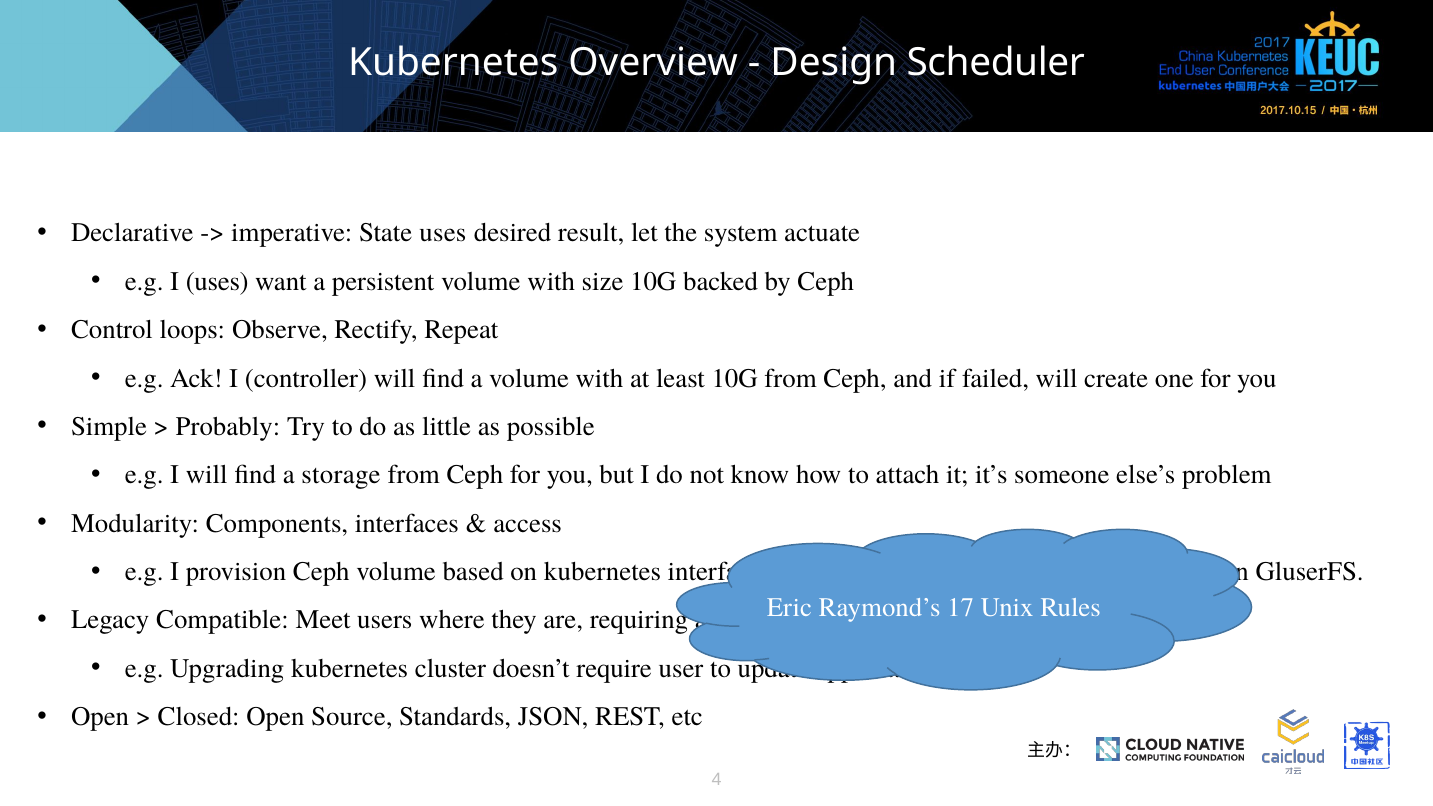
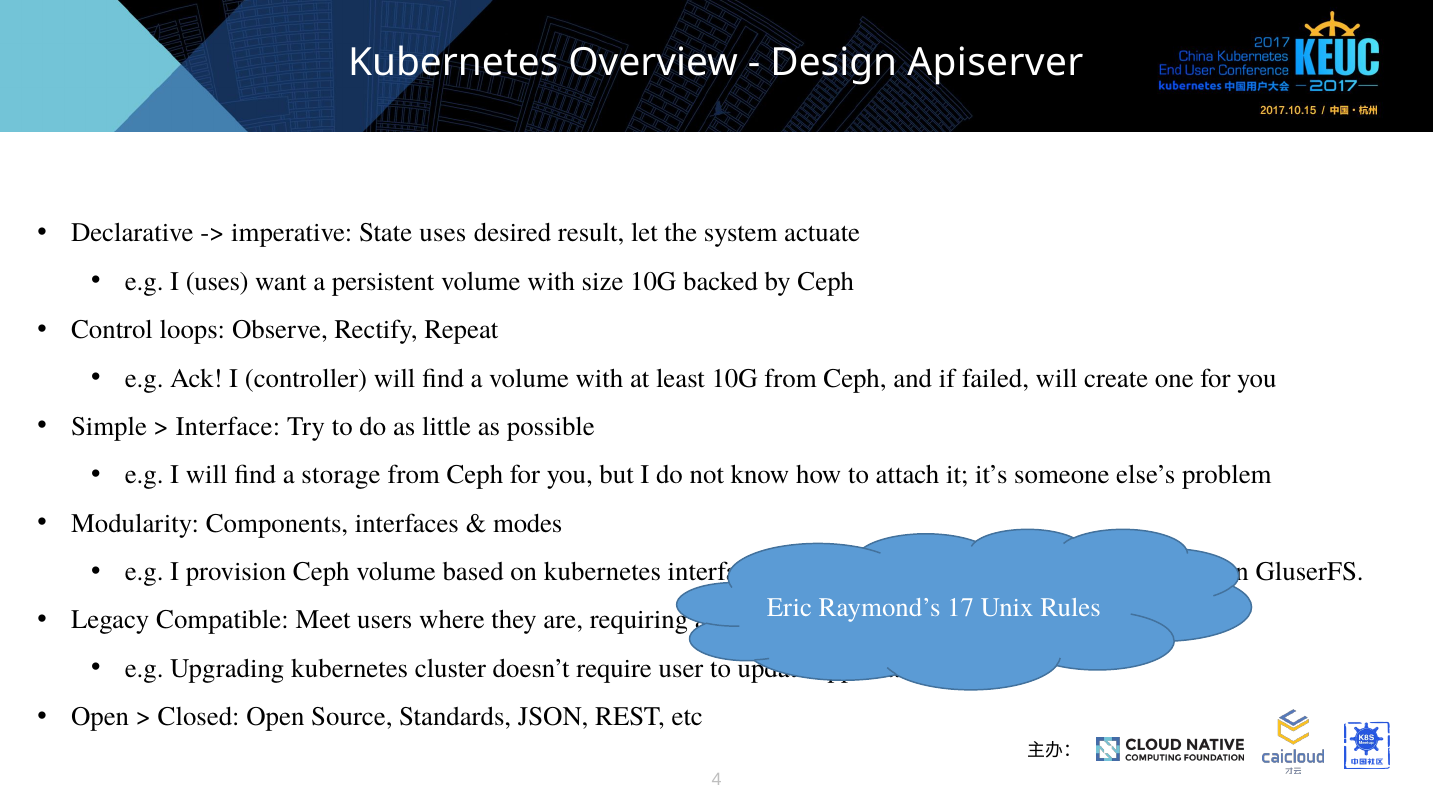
Scheduler: Scheduler -> Apiserver
Probably at (228, 427): Probably -> Interface
access: access -> modes
